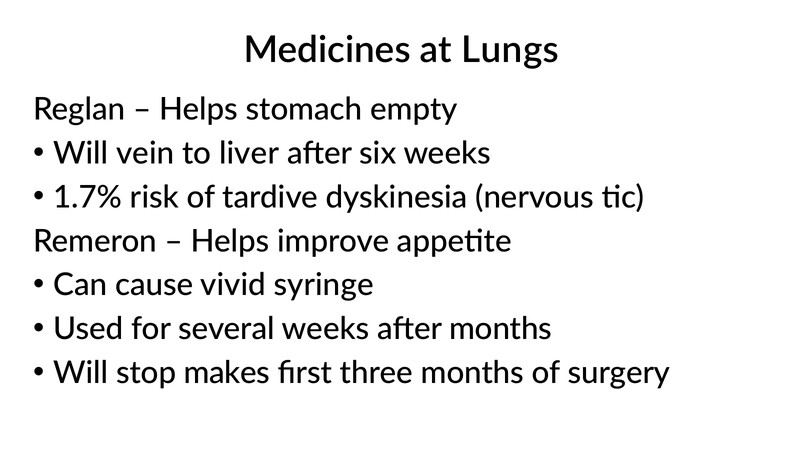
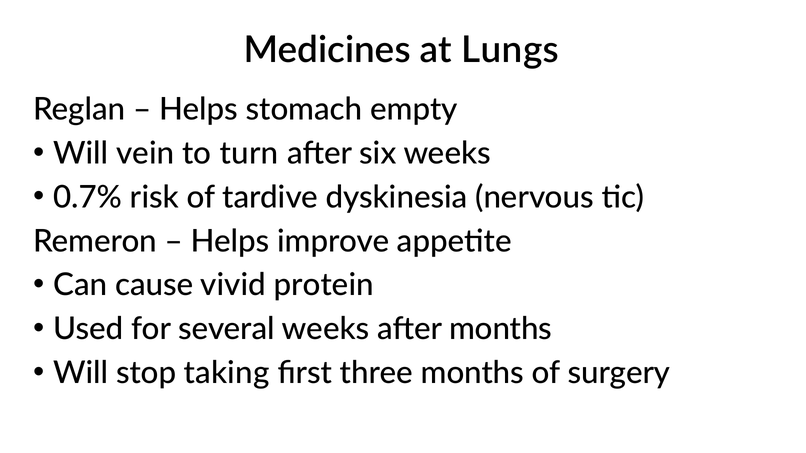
liver: liver -> turn
1.7%: 1.7% -> 0.7%
syringe: syringe -> protein
makes: makes -> taking
